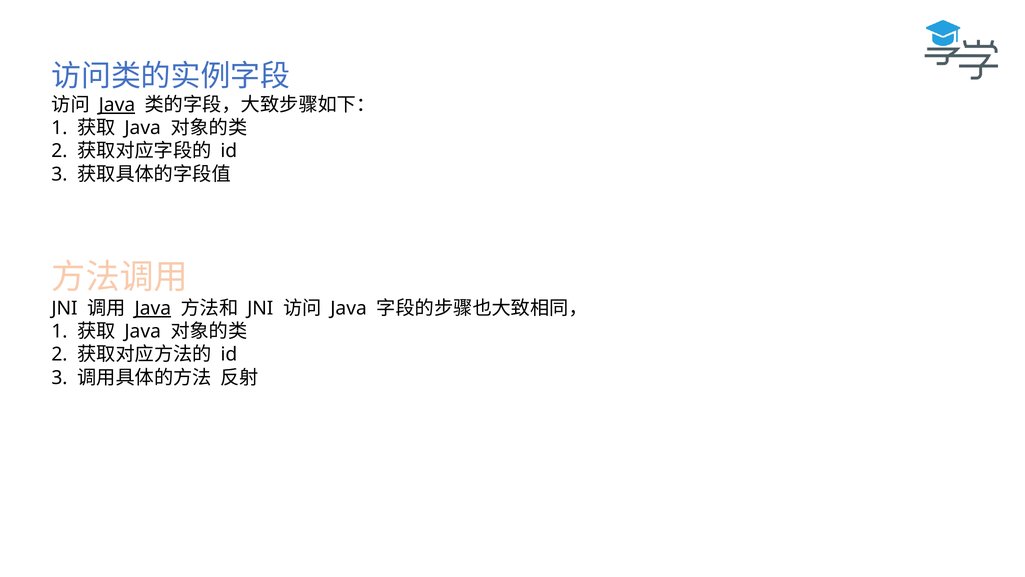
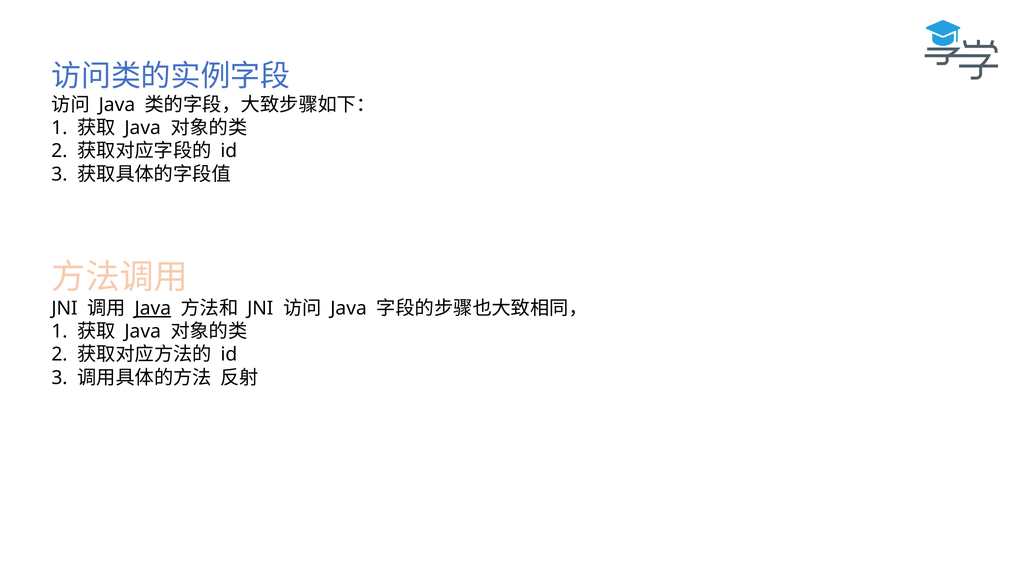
Java at (117, 105) underline: present -> none
